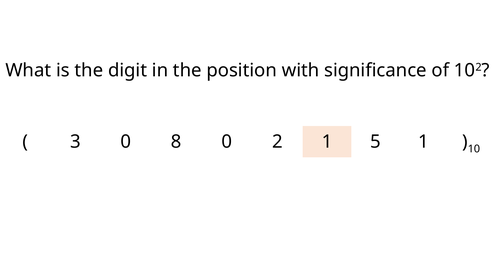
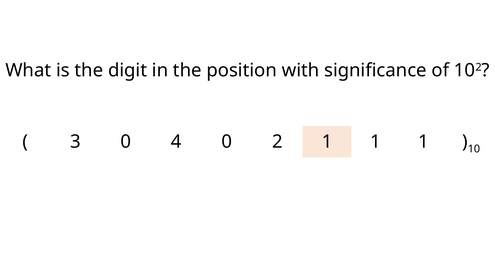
8: 8 -> 4
2 1 5: 5 -> 1
